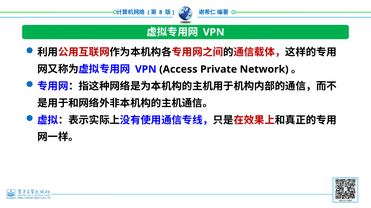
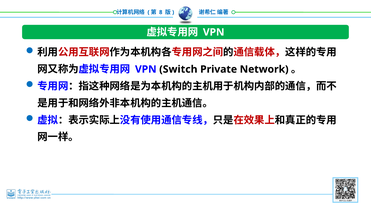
Access: Access -> Switch
